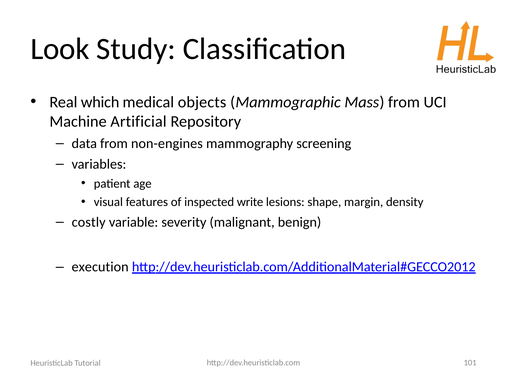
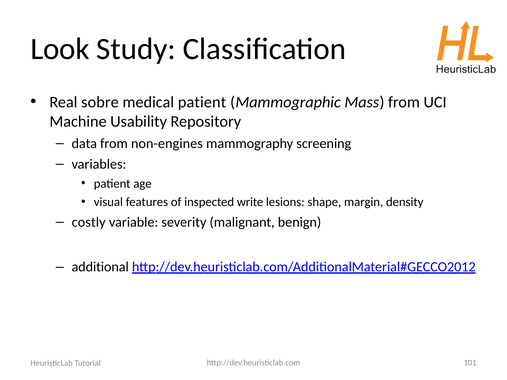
which: which -> sobre
medical objects: objects -> patient
Artificial: Artificial -> Usability
execution: execution -> additional
